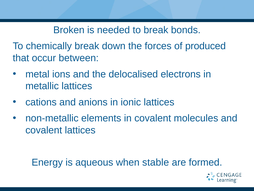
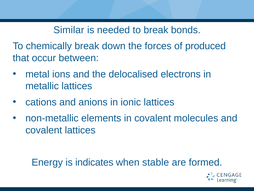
Broken: Broken -> Similar
aqueous: aqueous -> indicates
